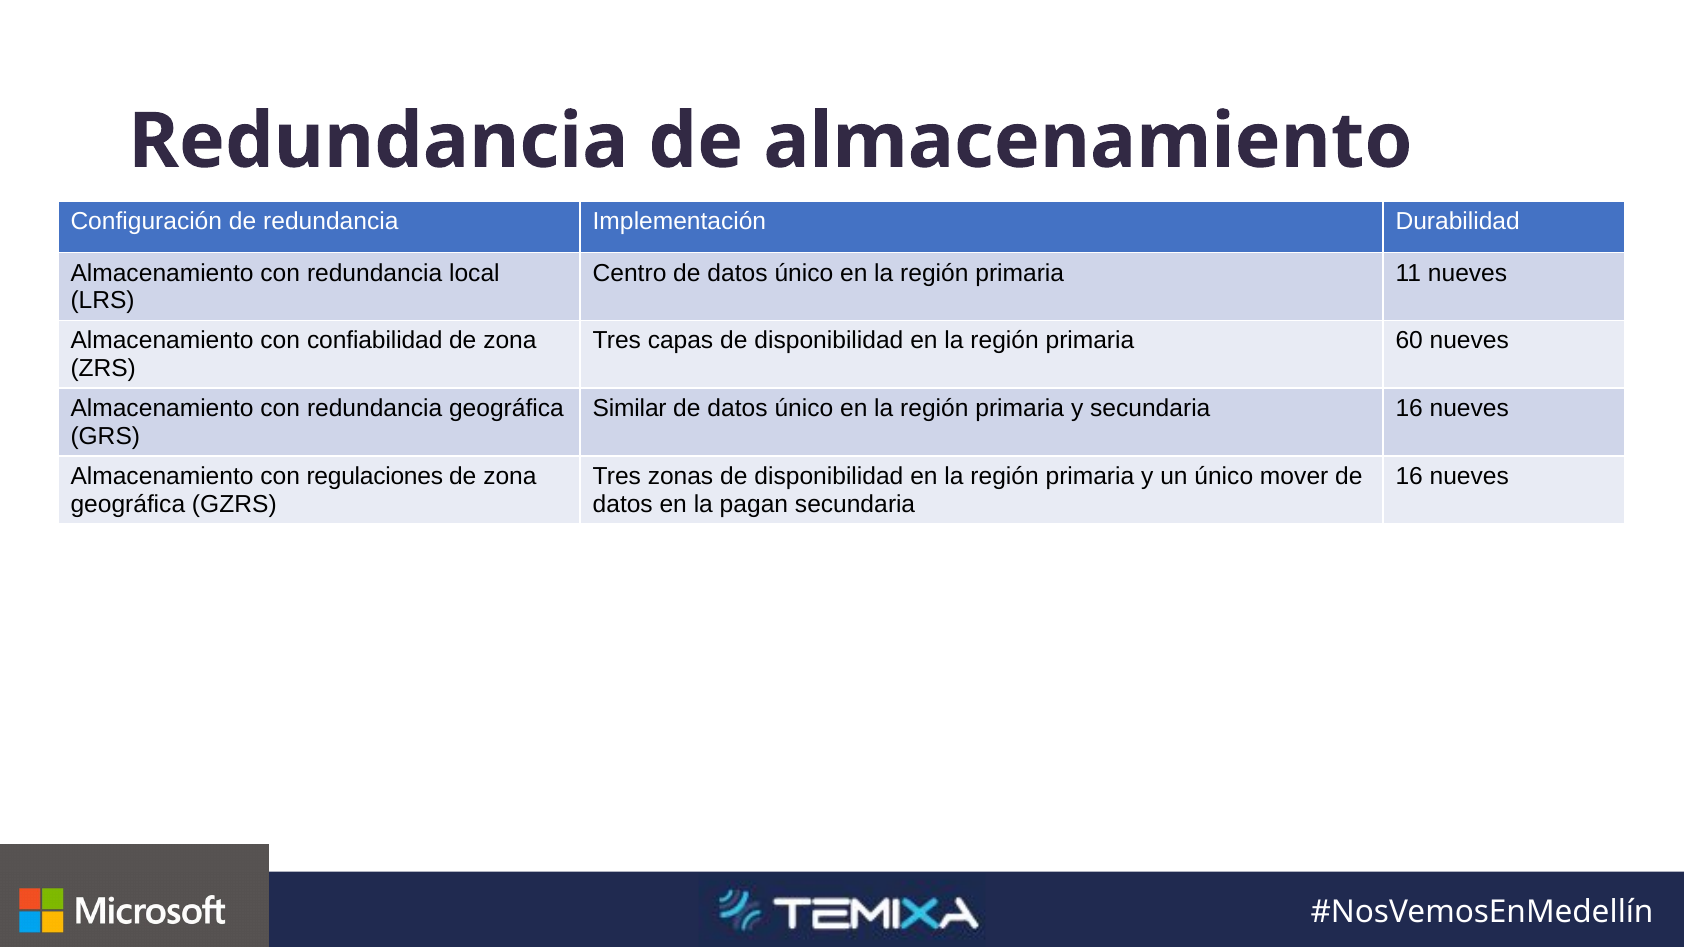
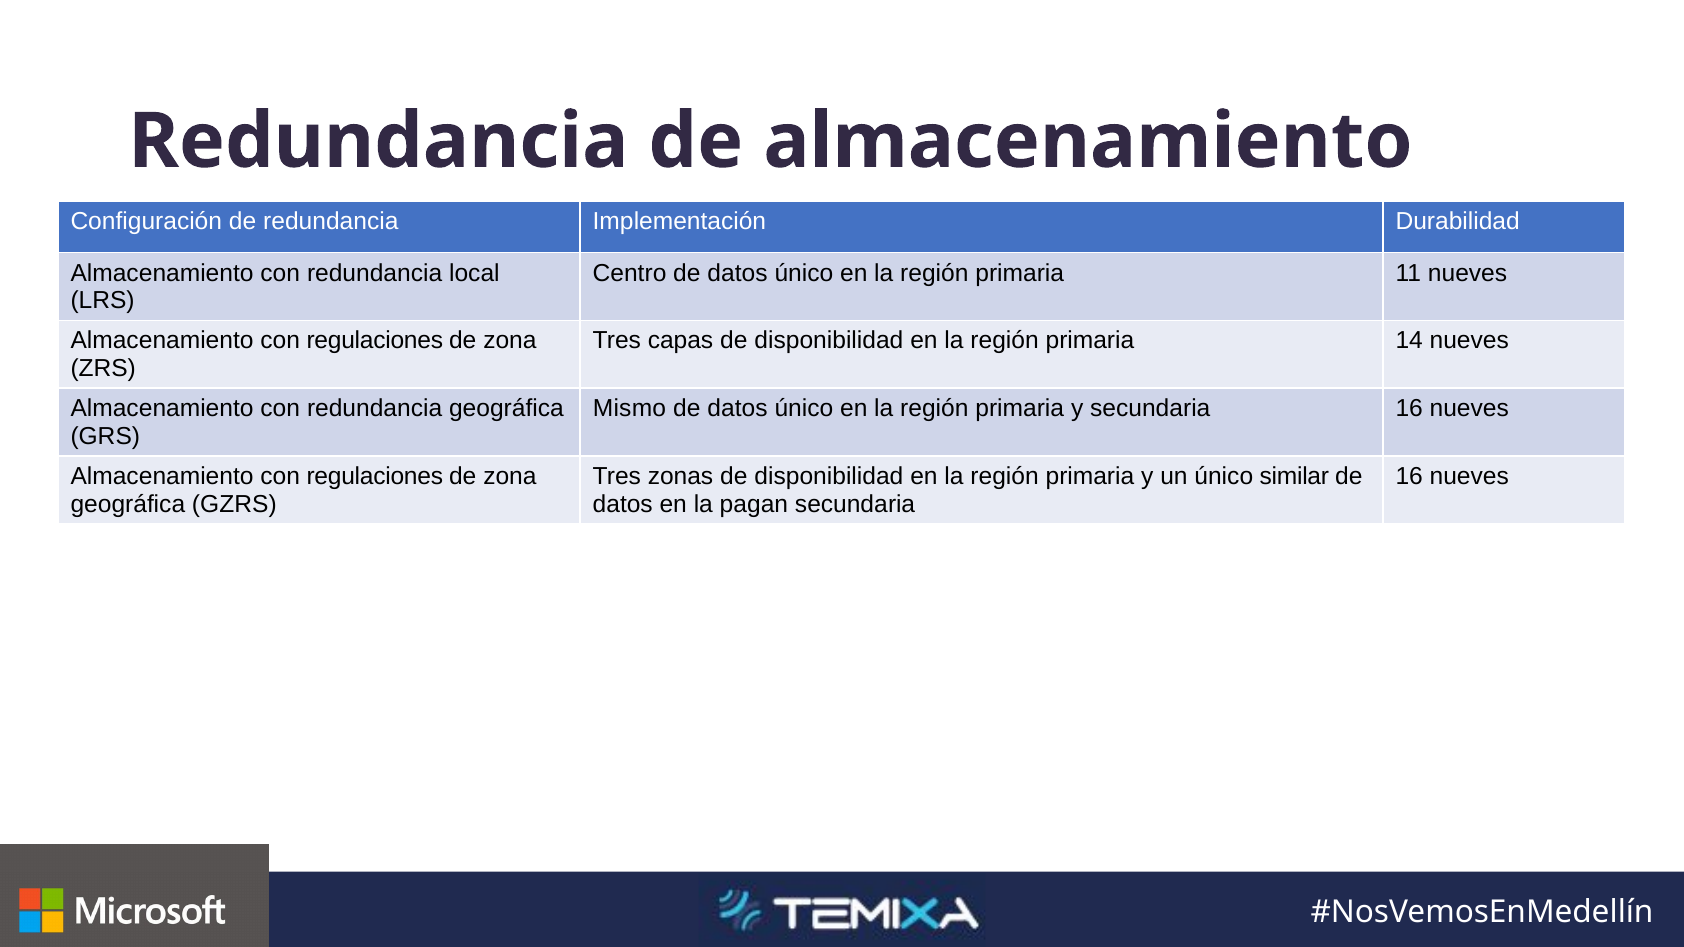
confiabilidad at (375, 341): confiabilidad -> regulaciones
60: 60 -> 14
Similar: Similar -> Mismo
mover: mover -> similar
